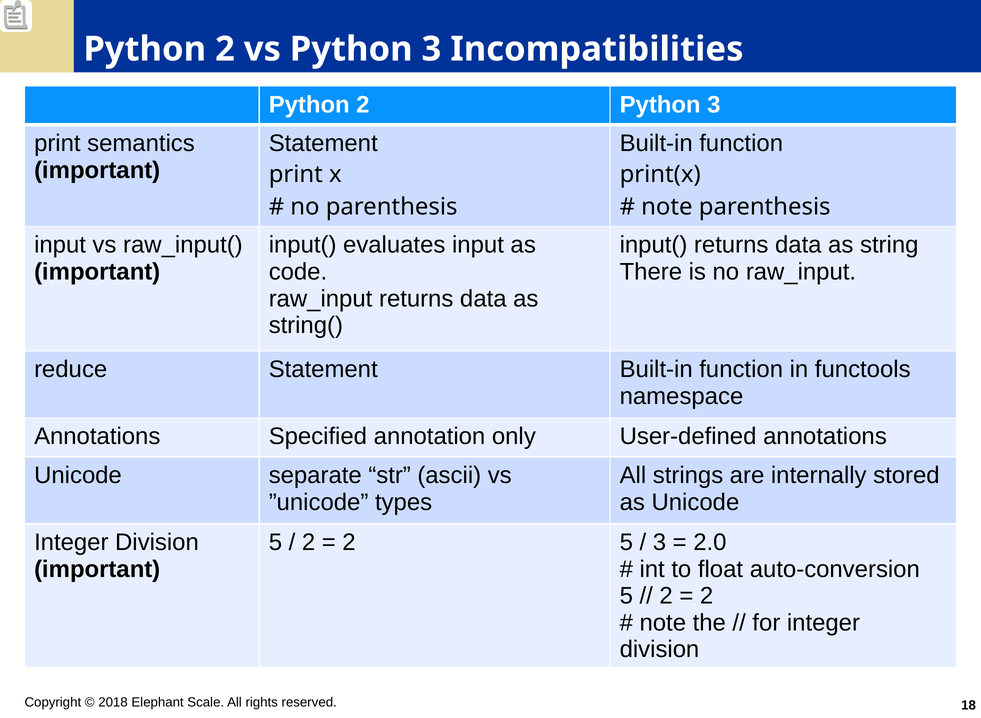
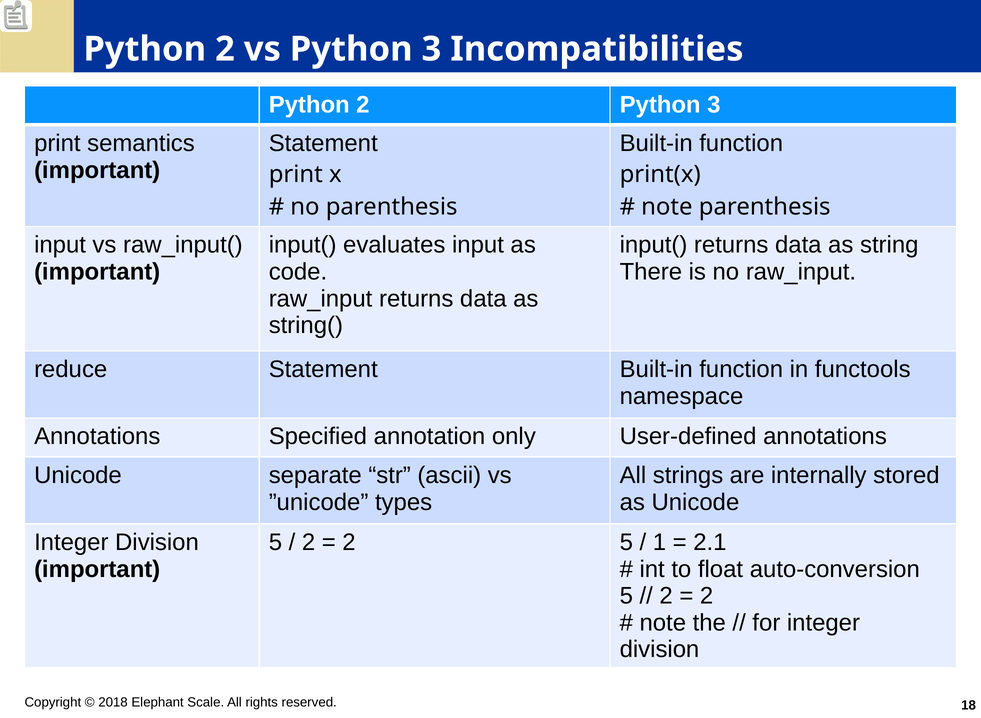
3 at (659, 542): 3 -> 1
2.0: 2.0 -> 2.1
